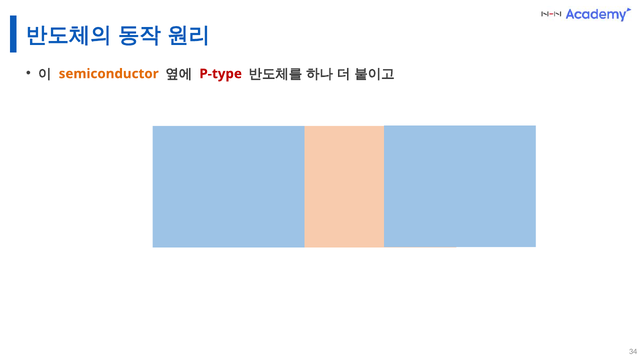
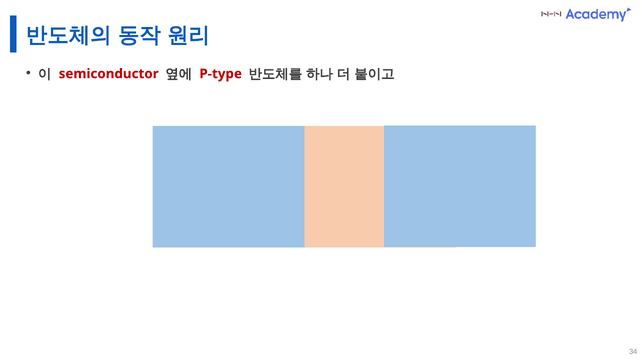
semiconductor colour: orange -> red
